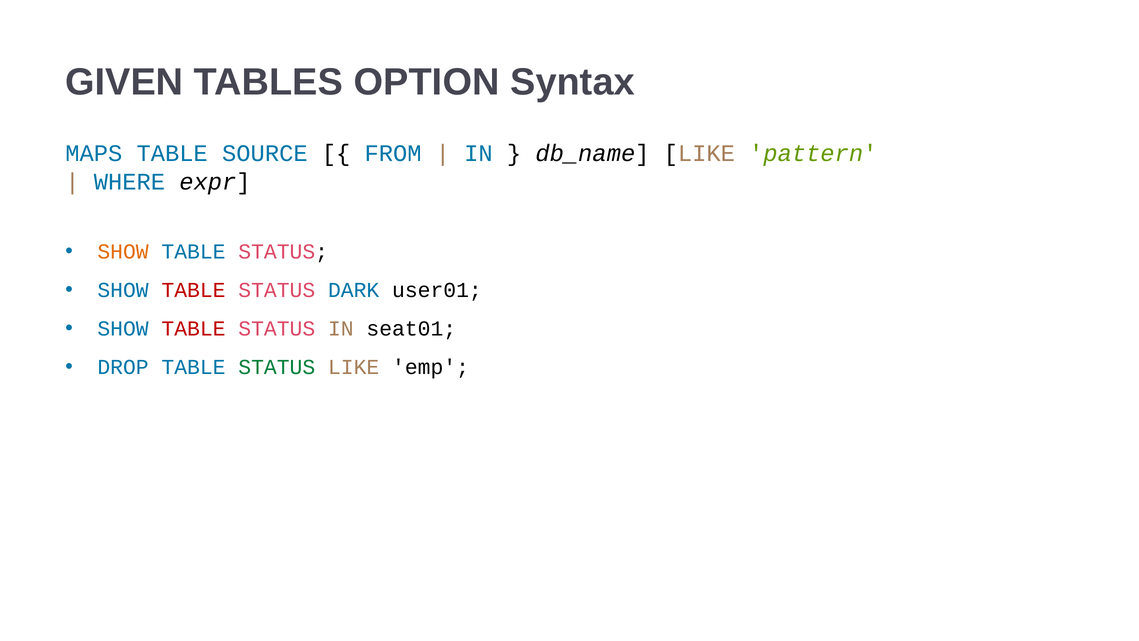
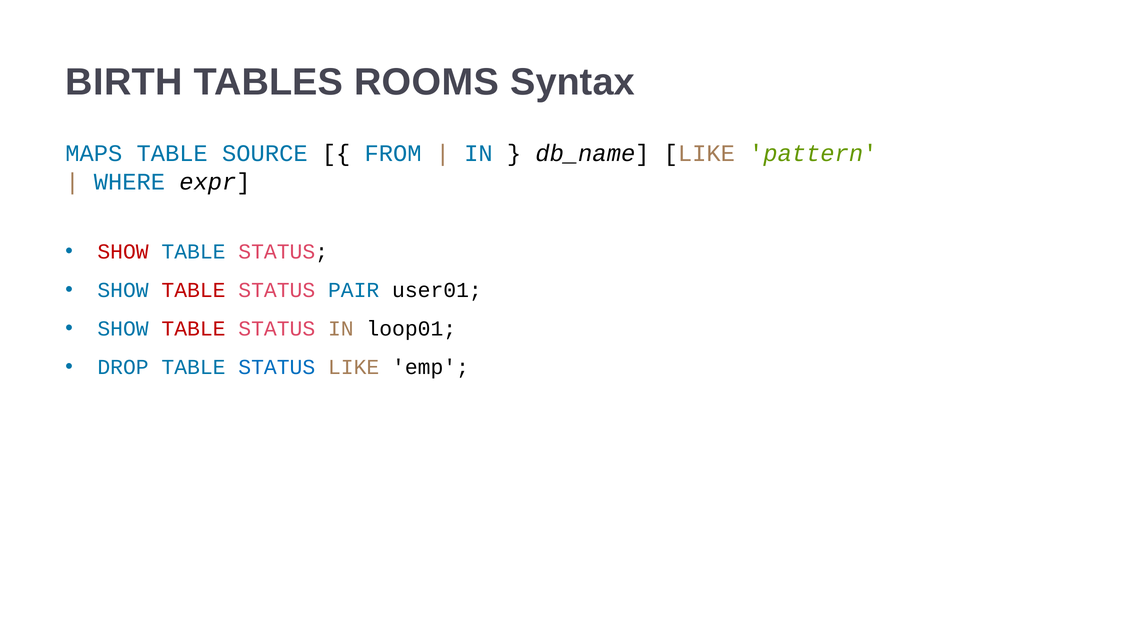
GIVEN: GIVEN -> BIRTH
OPTION: OPTION -> ROOMS
SHOW at (123, 252) colour: orange -> red
DARK: DARK -> PAIR
seat01: seat01 -> loop01
STATUS at (277, 367) colour: green -> blue
